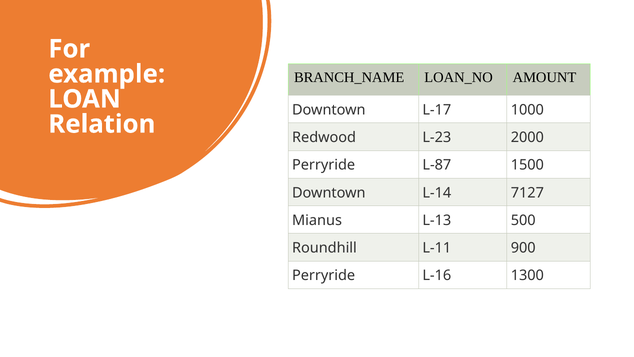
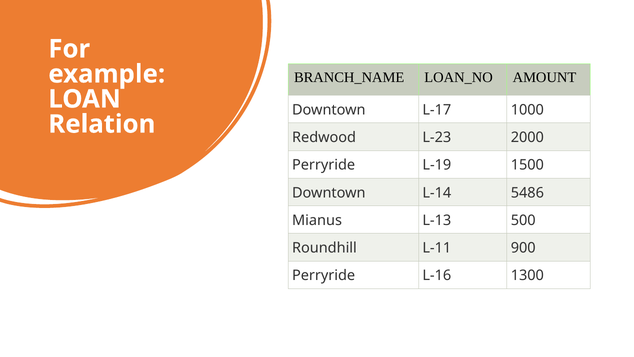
L-87: L-87 -> L-19
7127: 7127 -> 5486
